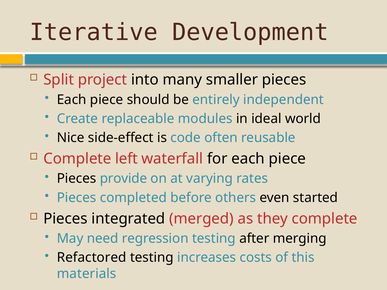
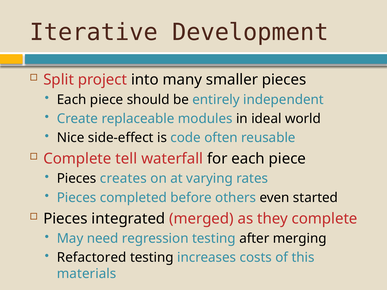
left: left -> tell
provide: provide -> creates
